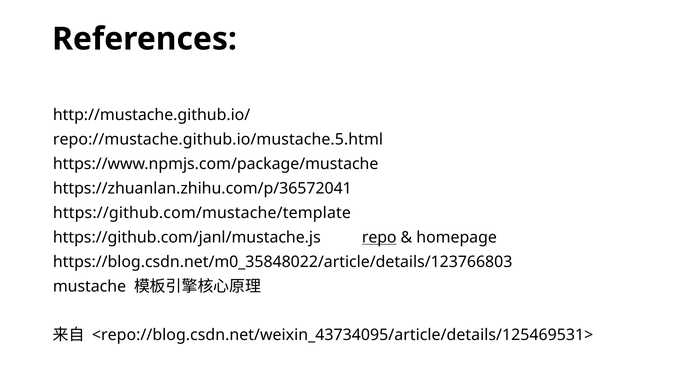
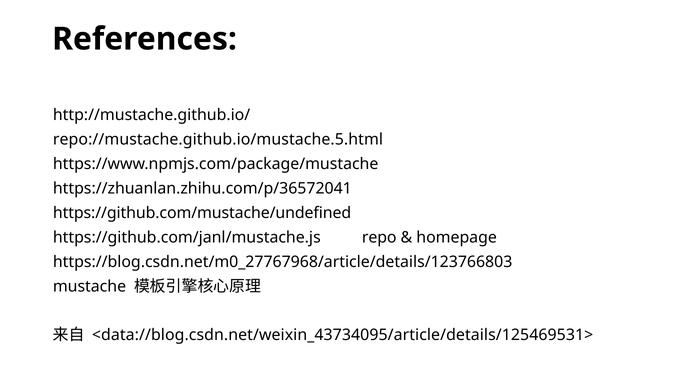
https://github.com/mustache/template: https://github.com/mustache/template -> https://github.com/mustache/undefined
repo underline: present -> none
https://blog.csdn.net/m0_35848022/article/details/123766803: https://blog.csdn.net/m0_35848022/article/details/123766803 -> https://blog.csdn.net/m0_27767968/article/details/123766803
<repo://blog.csdn.net/weixin_43734095/article/details/125469531>: <repo://blog.csdn.net/weixin_43734095/article/details/125469531> -> <data://blog.csdn.net/weixin_43734095/article/details/125469531>
